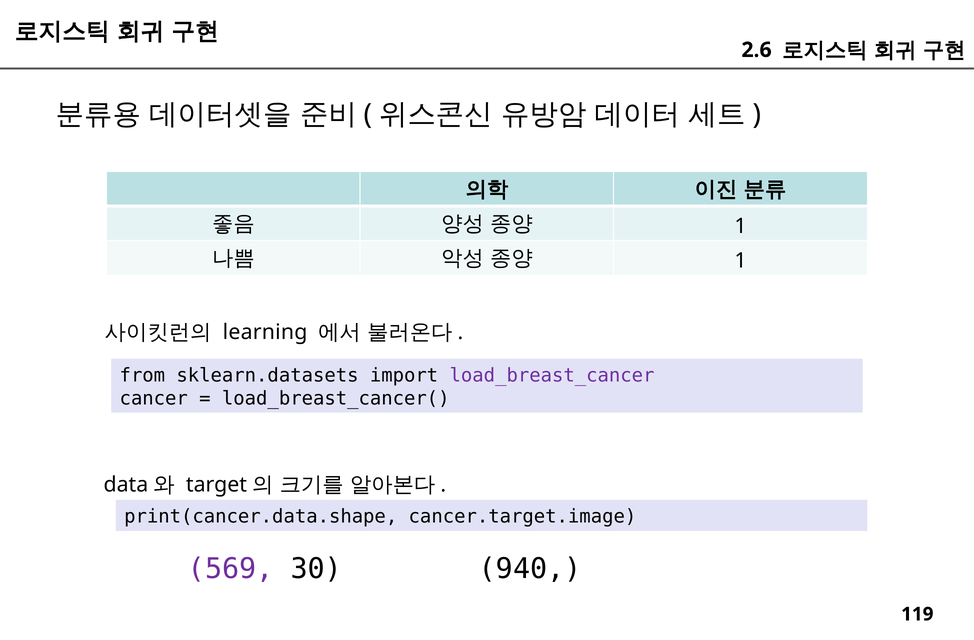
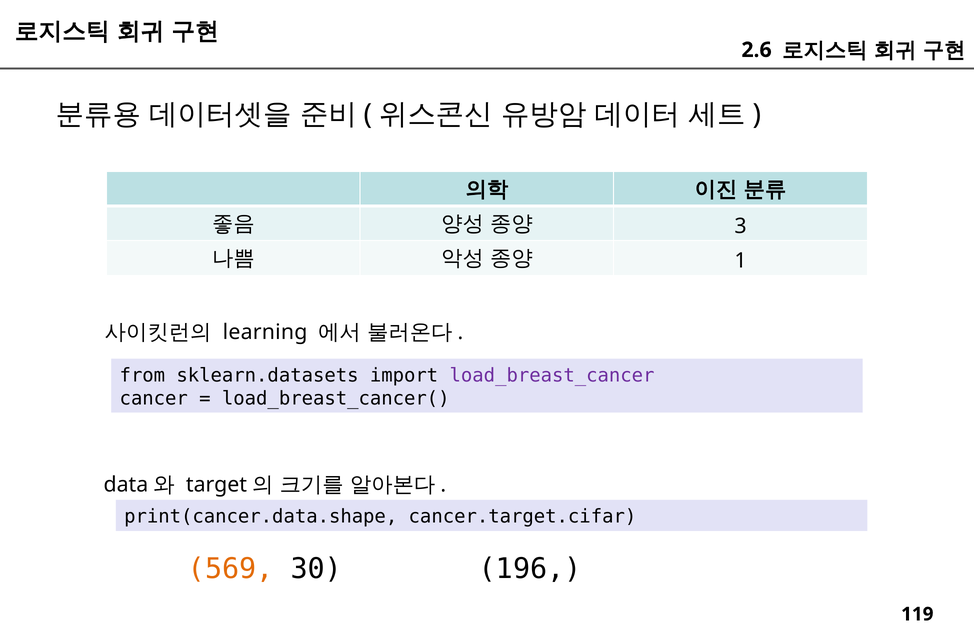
1 at (741, 226): 1 -> 3
cancer.target.image: cancer.target.image -> cancer.target.cifar
569 colour: purple -> orange
940: 940 -> 196
